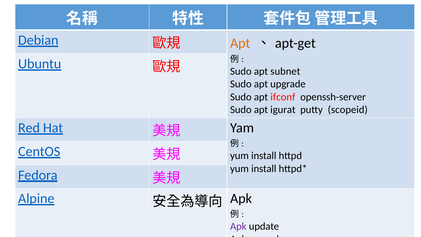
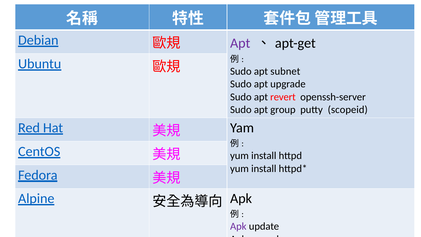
Apt at (240, 43) colour: orange -> purple
ifconf: ifconf -> revert
igurat: igurat -> group
